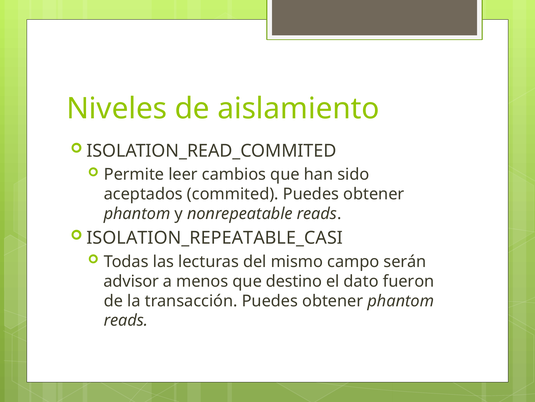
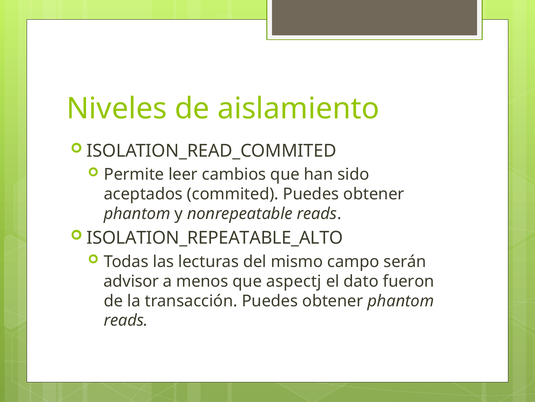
ISOLATION_REPEATABLE_CASI: ISOLATION_REPEATABLE_CASI -> ISOLATION_REPEATABLE_ALTO
destino: destino -> aspectj
